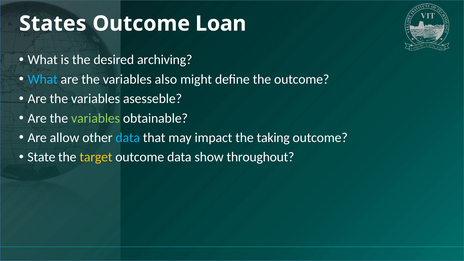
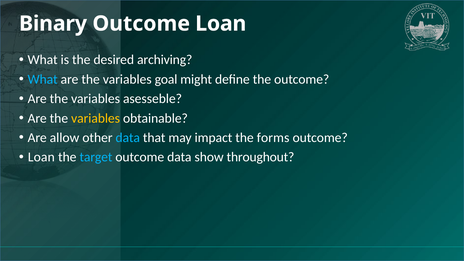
States: States -> Binary
also: also -> goal
variables at (96, 118) colour: light green -> yellow
taking: taking -> forms
State at (41, 157): State -> Loan
target colour: yellow -> light blue
